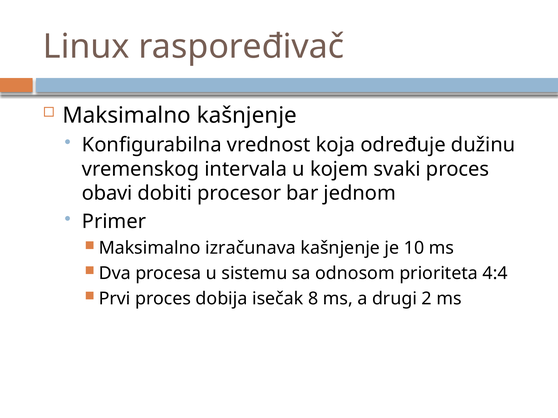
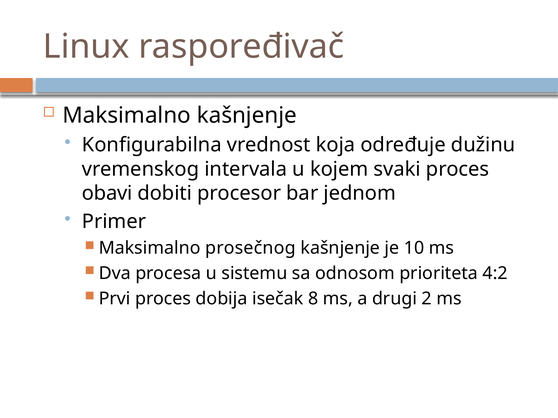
izračunava: izračunava -> prosečnog
4:4: 4:4 -> 4:2
